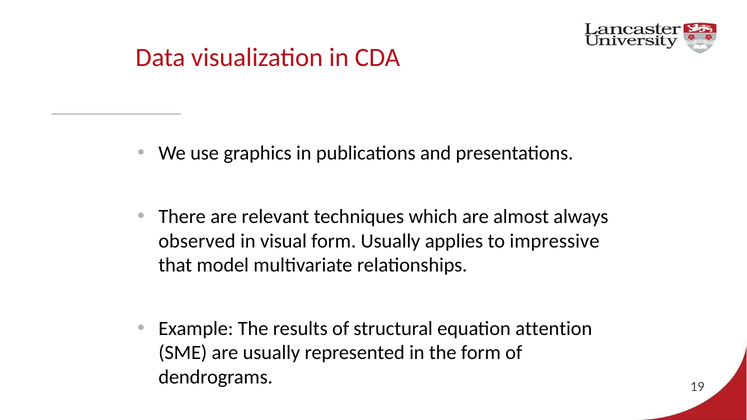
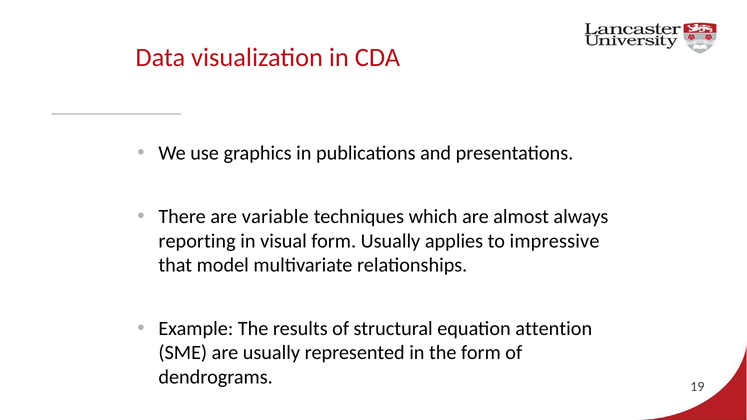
relevant: relevant -> variable
observed: observed -> reporting
